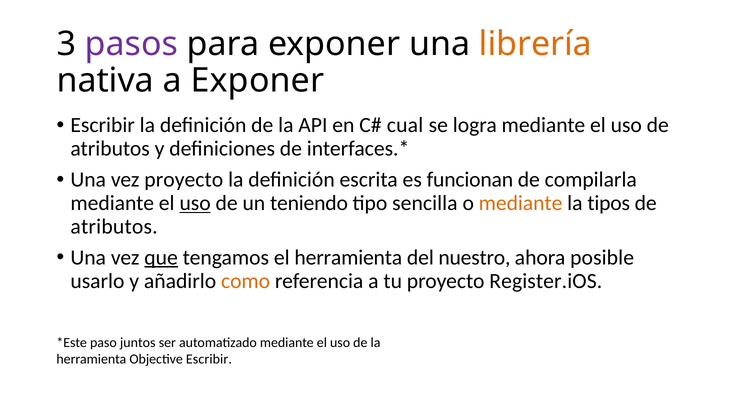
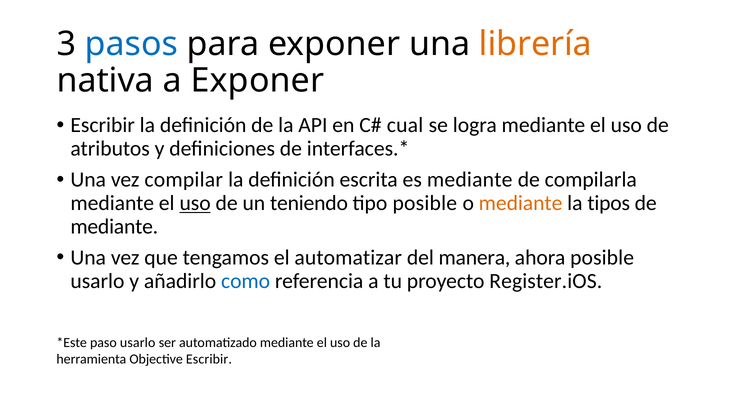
pasos colour: purple -> blue
vez proyecto: proyecto -> compilar
es funcionan: funcionan -> mediante
tipo sencilla: sencilla -> posible
atributos at (114, 227): atributos -> mediante
que underline: present -> none
el herramienta: herramienta -> automatizar
nuestro: nuestro -> manera
como colour: orange -> blue
paso juntos: juntos -> usarlo
